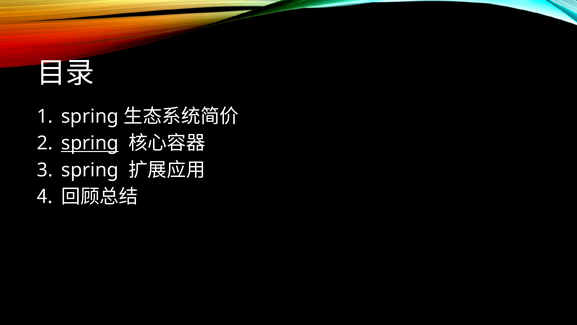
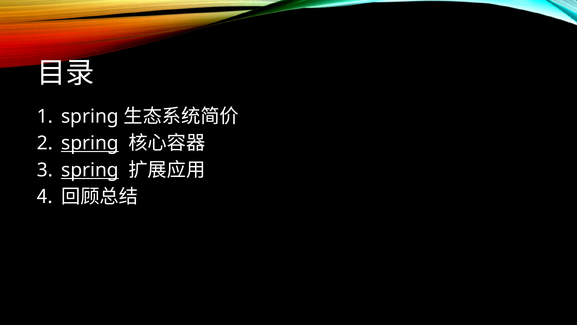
spring at (90, 170) underline: none -> present
